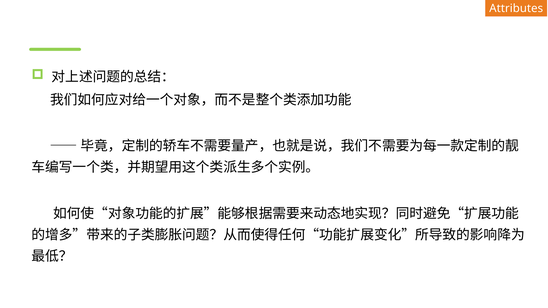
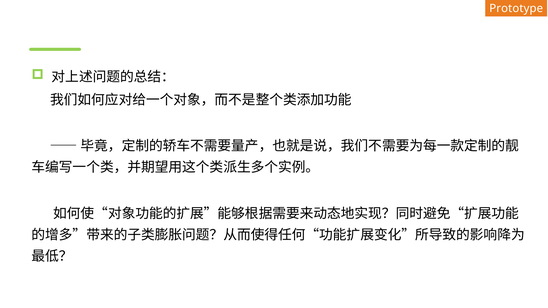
Attributes: Attributes -> Prototype
